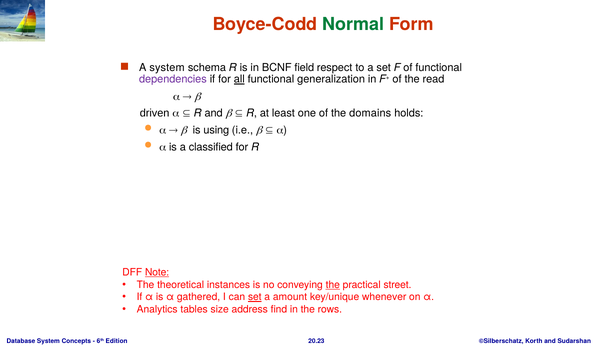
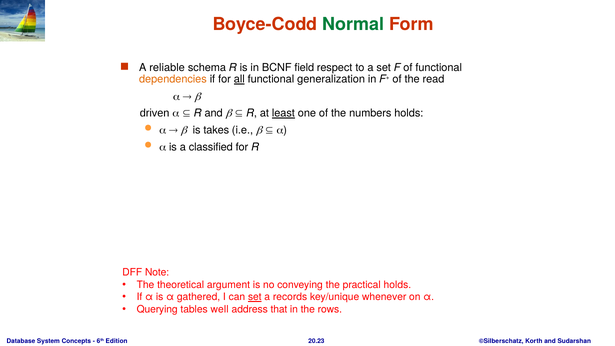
A system: system -> reliable
dependencies colour: purple -> orange
least underline: none -> present
domains: domains -> numbers
using: using -> takes
Note underline: present -> none
instances: instances -> argument
the at (333, 285) underline: present -> none
practical street: street -> holds
amount: amount -> records
Analytics: Analytics -> Querying
size: size -> well
find: find -> that
